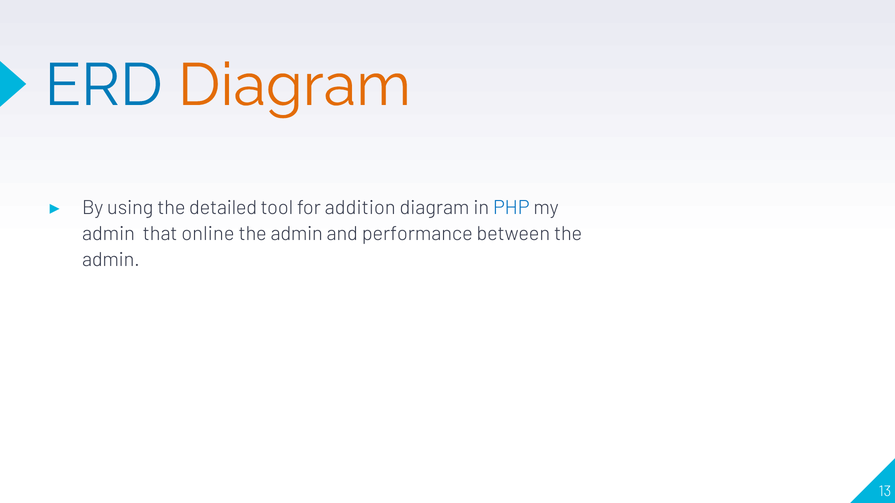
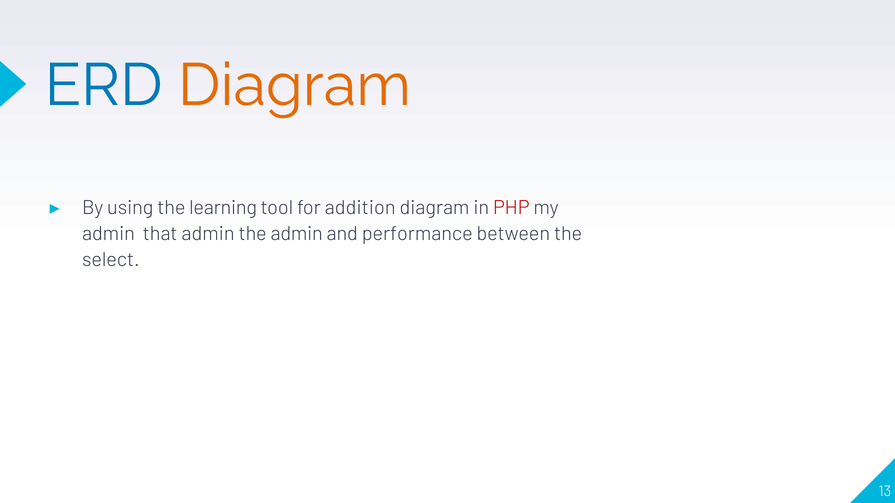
detailed: detailed -> learning
PHP colour: blue -> red
that online: online -> admin
admin at (111, 260): admin -> select
